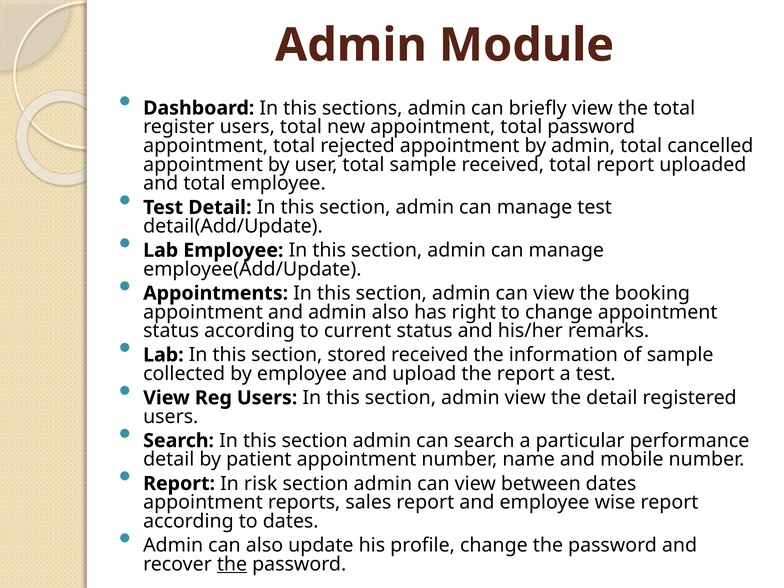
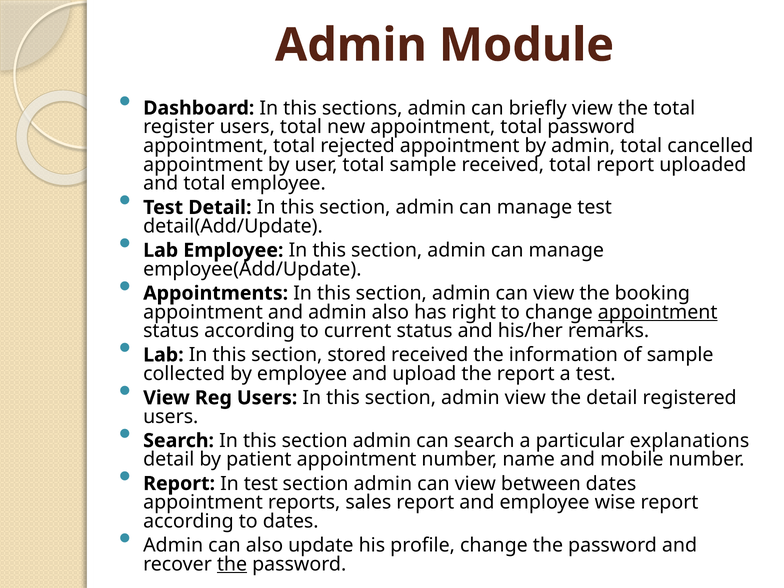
appointment at (658, 312) underline: none -> present
performance: performance -> explanations
In risk: risk -> test
